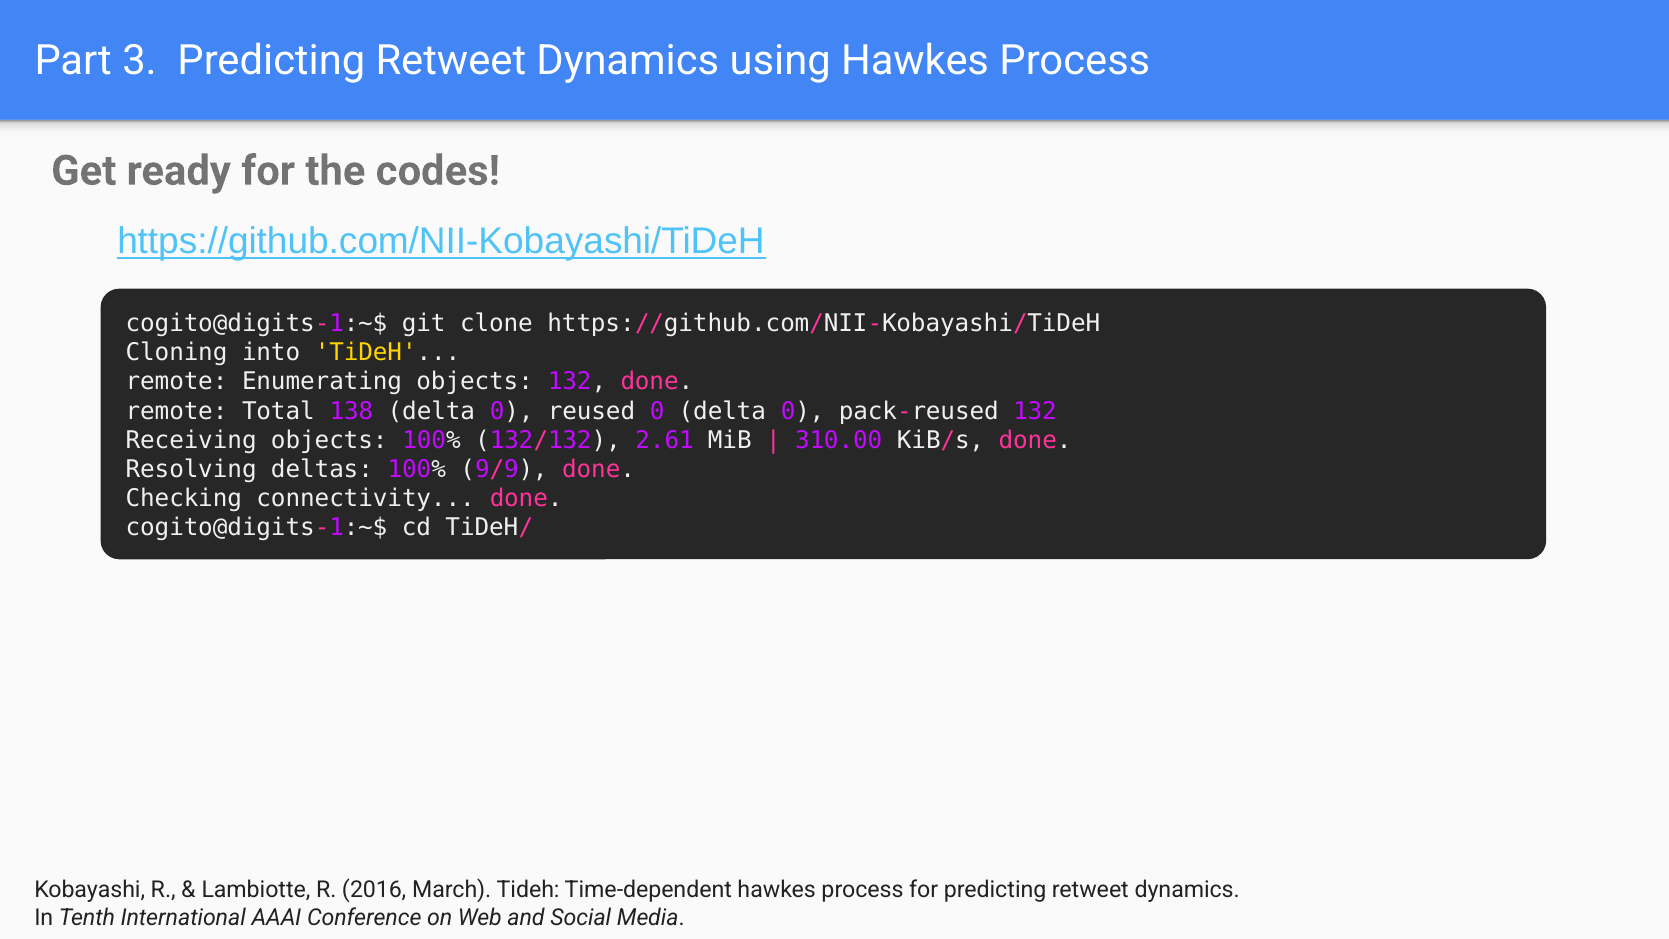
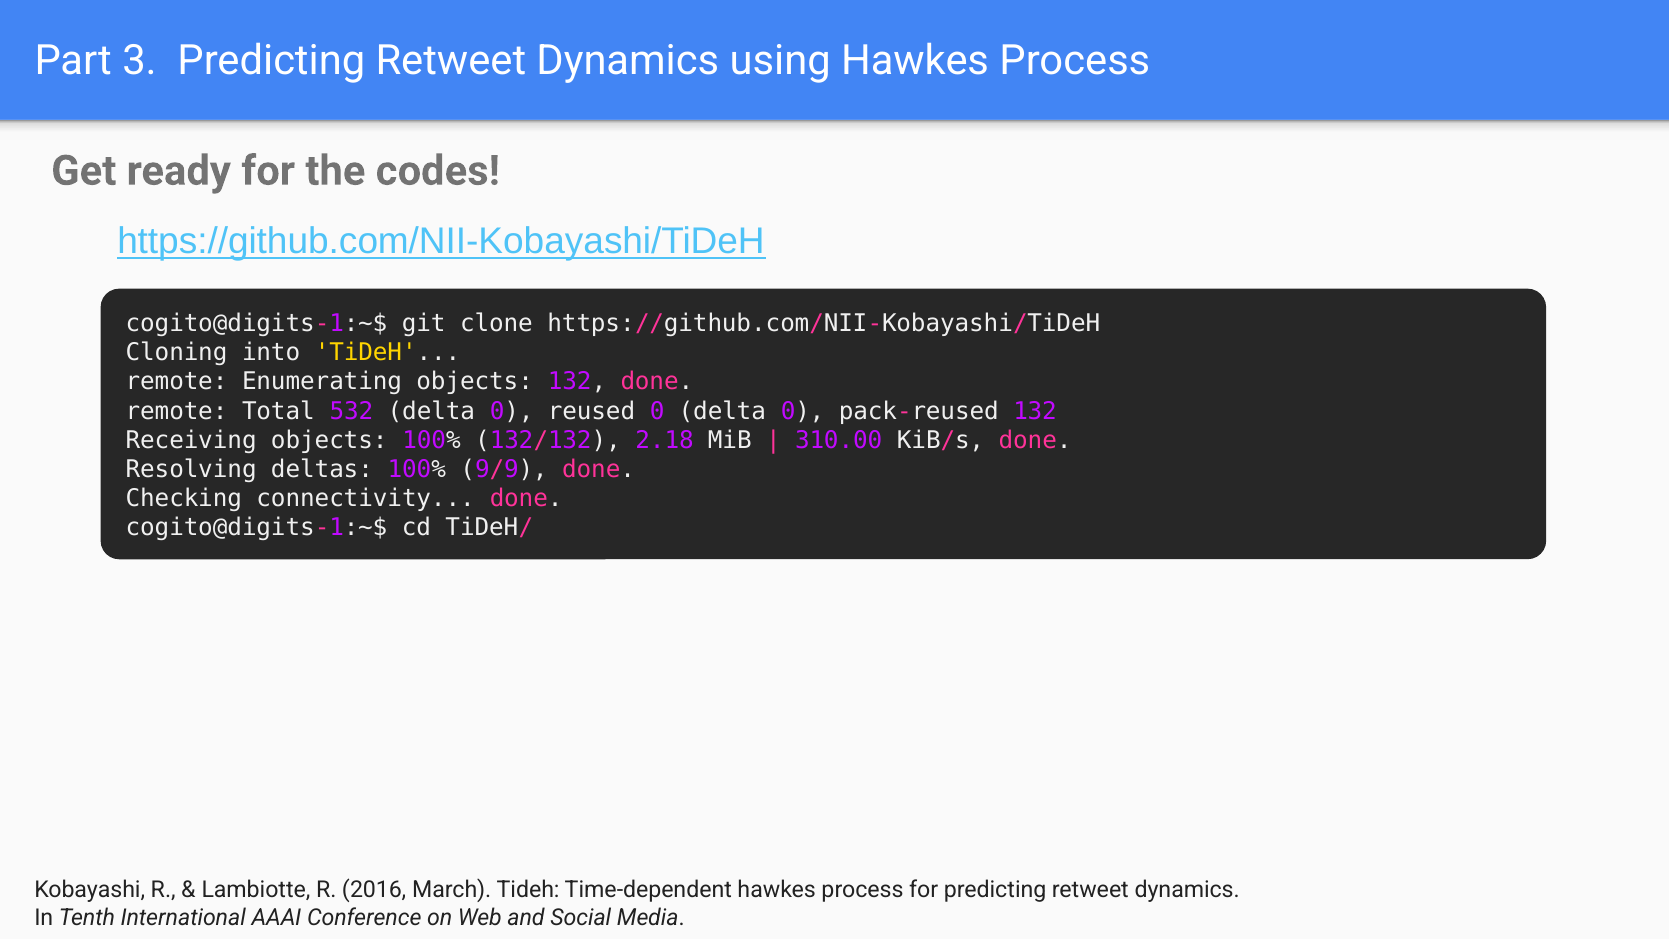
138: 138 -> 532
2.61: 2.61 -> 2.18
